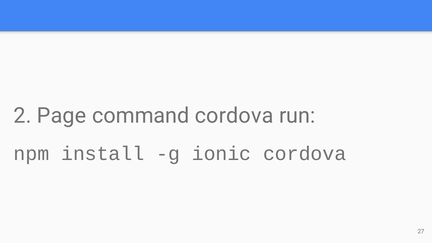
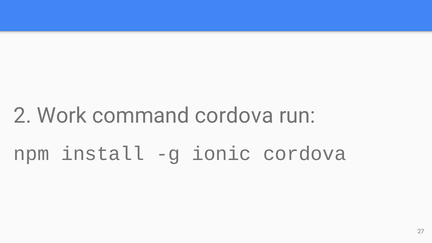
Page: Page -> Work
